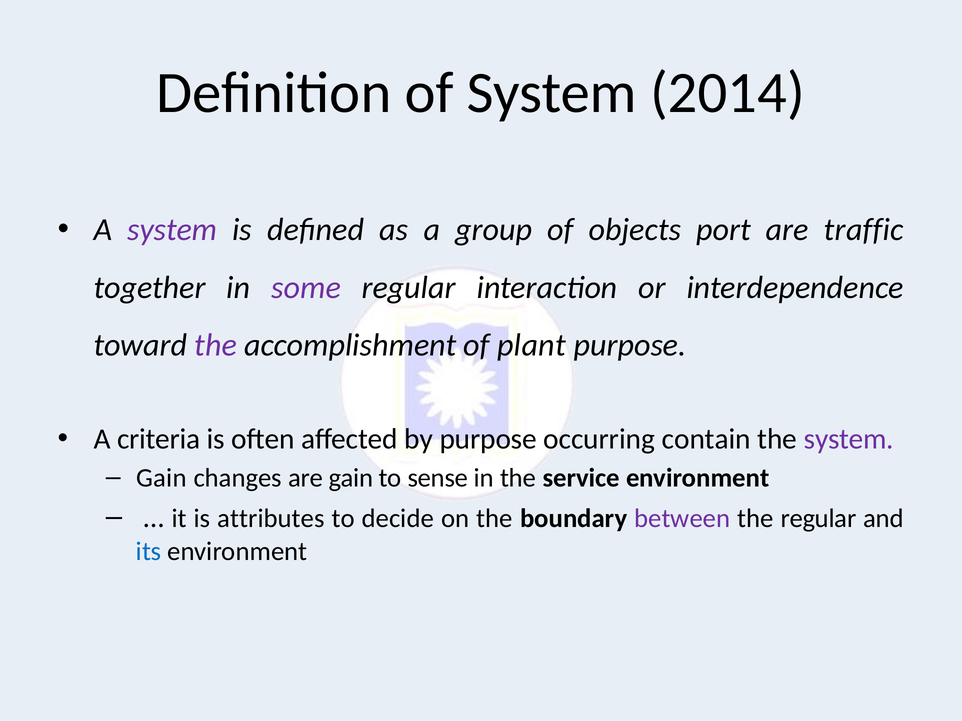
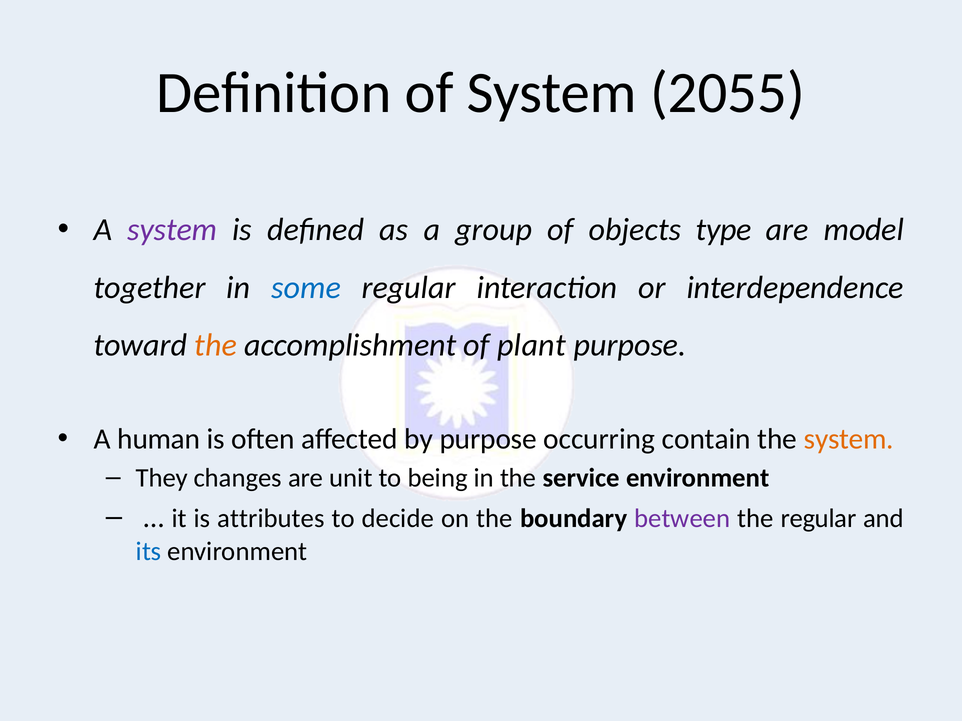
2014: 2014 -> 2055
port: port -> type
traffic: traffic -> model
some colour: purple -> blue
the at (216, 345) colour: purple -> orange
criteria: criteria -> human
system at (849, 440) colour: purple -> orange
Gain at (162, 478): Gain -> They
are gain: gain -> unit
sense: sense -> being
